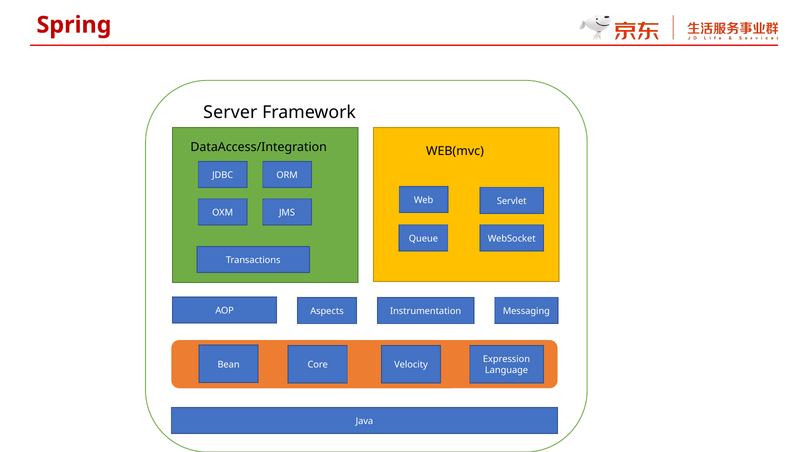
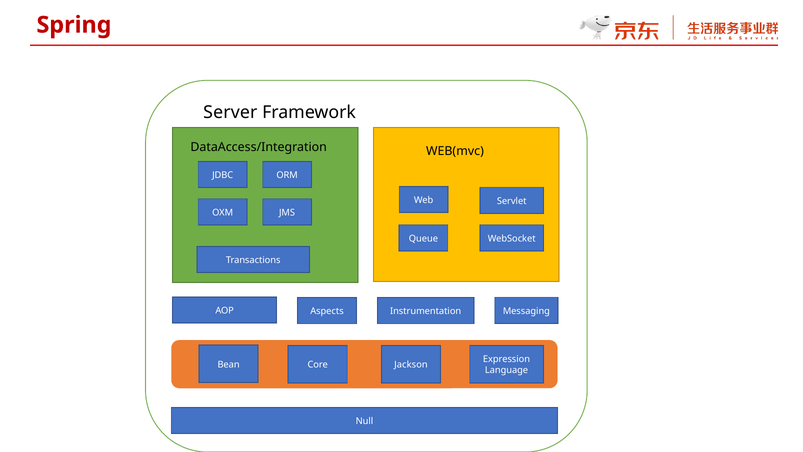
Velocity: Velocity -> Jackson
Java: Java -> Null
